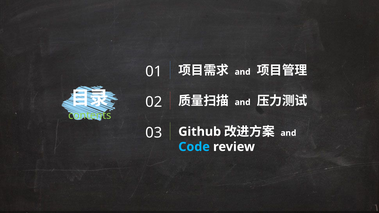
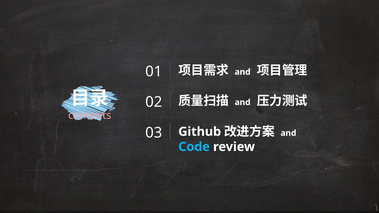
contents colour: light green -> pink
